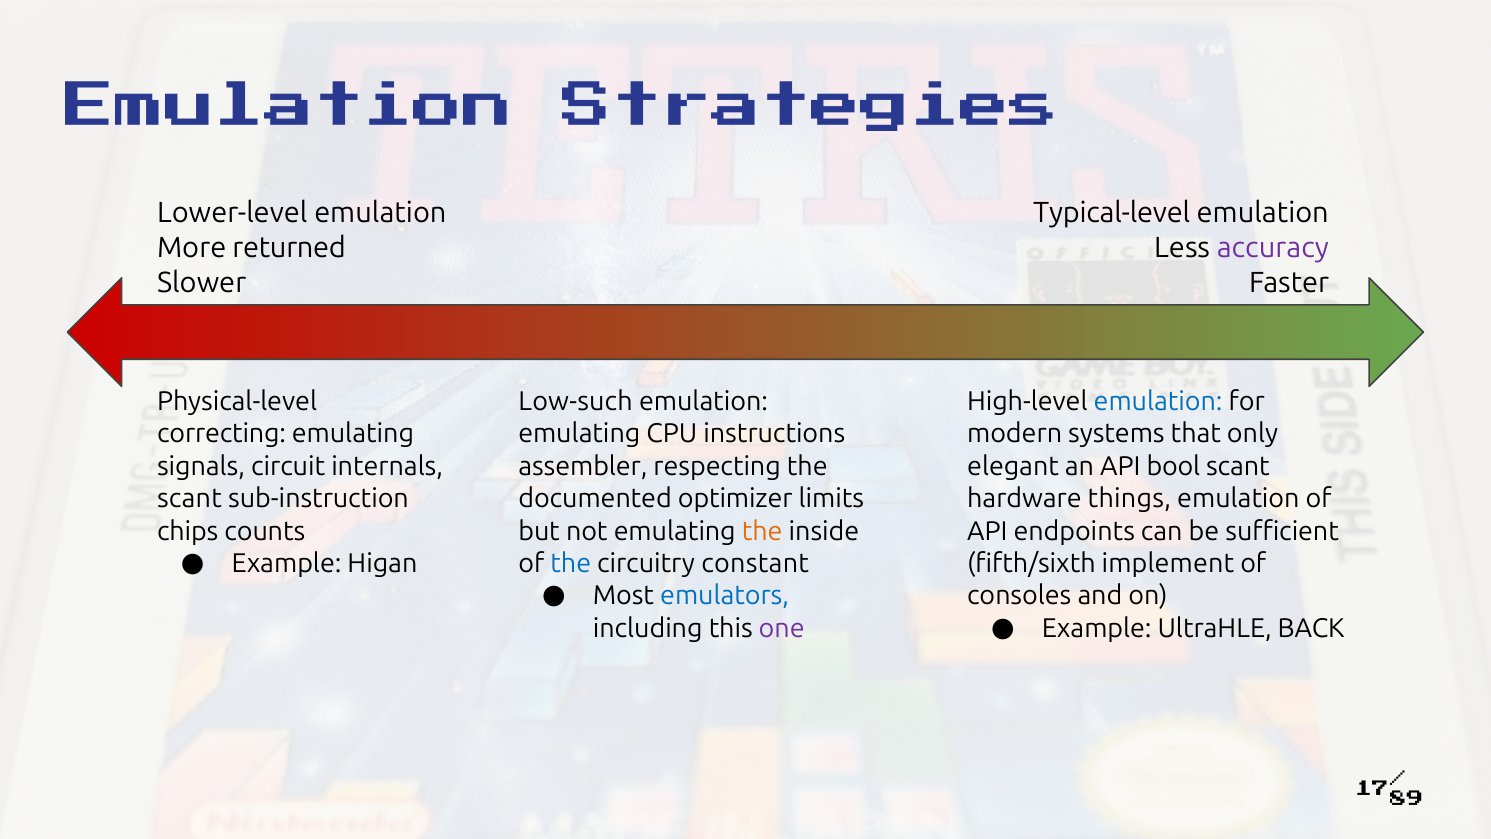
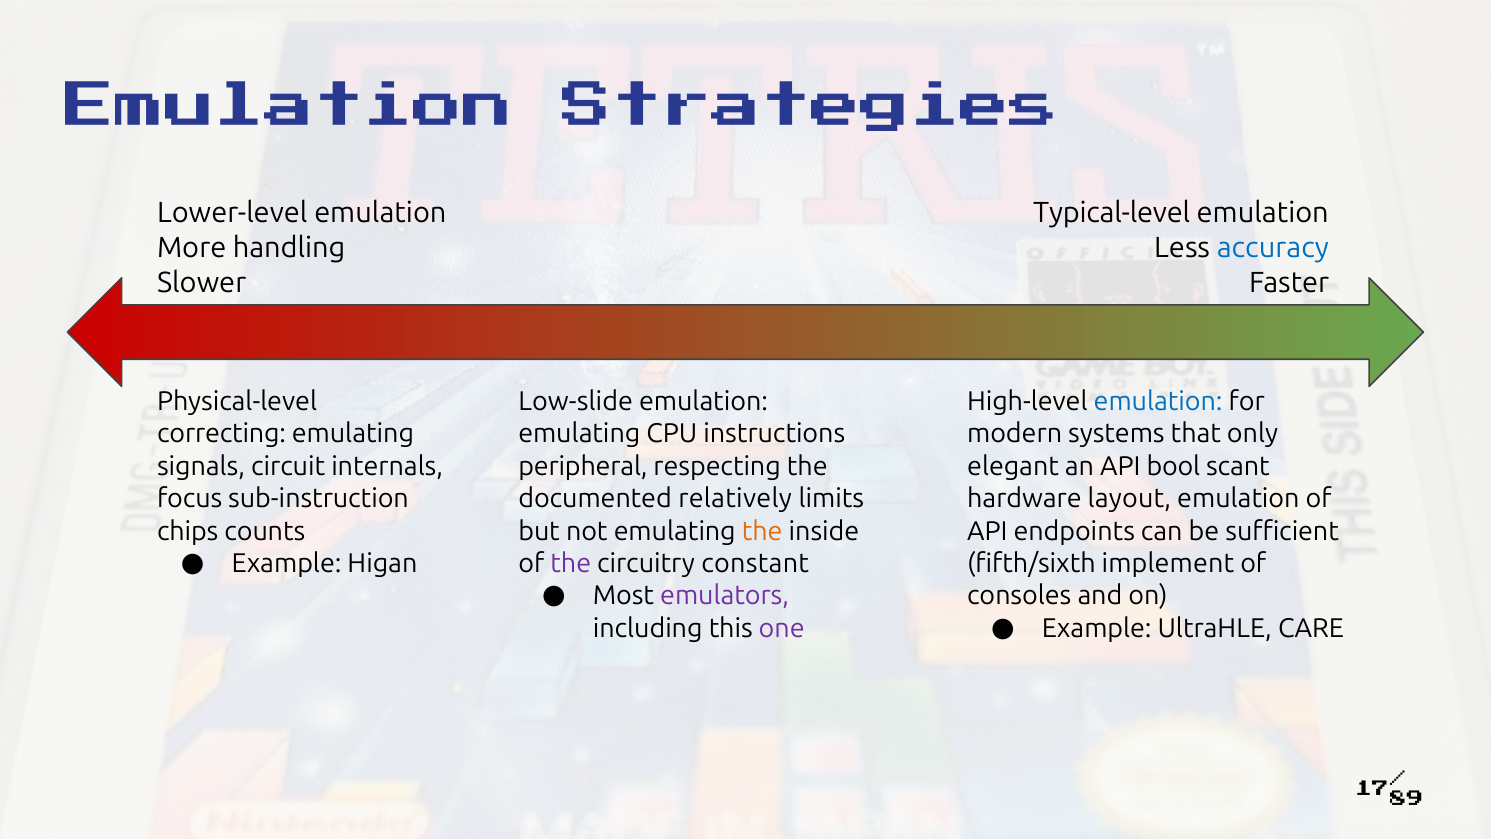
returned: returned -> handling
accuracy colour: purple -> blue
Low-such: Low-such -> Low-slide
assembler: assembler -> peripheral
scant at (189, 499): scant -> focus
optimizer: optimizer -> relatively
things: things -> layout
the at (571, 563) colour: blue -> purple
emulators colour: blue -> purple
BACK: BACK -> CARE
